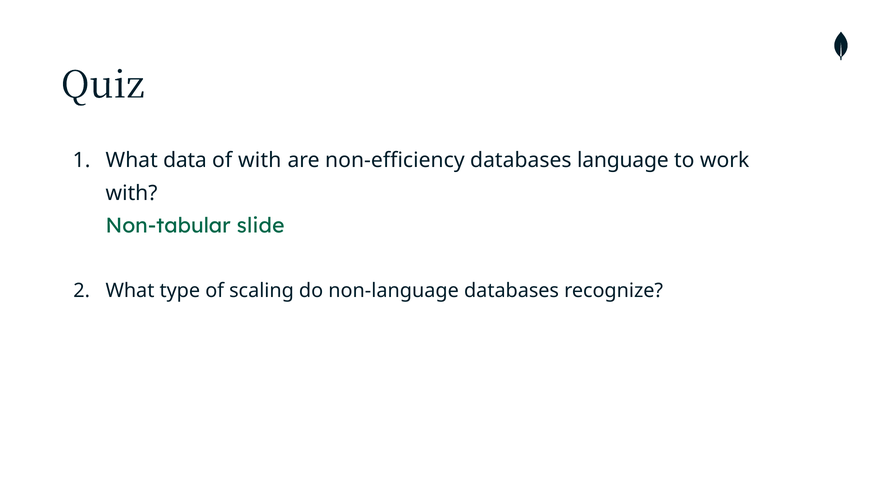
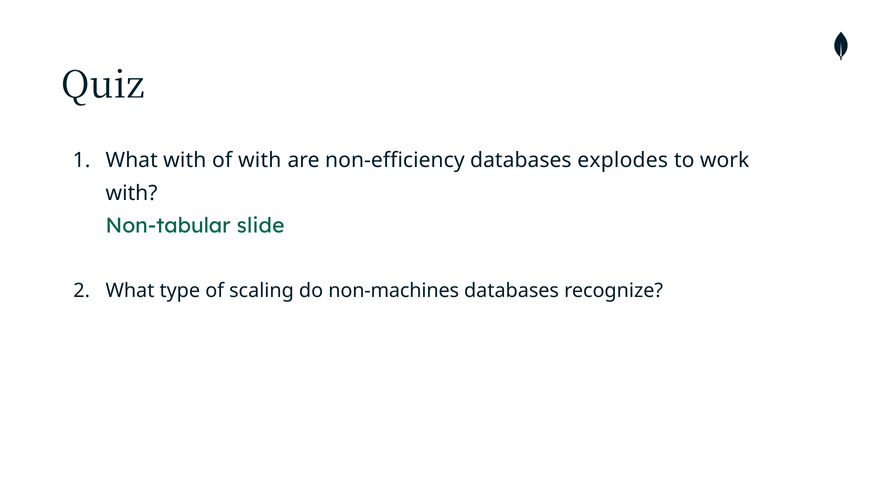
What data: data -> with
language: language -> explodes
non-language: non-language -> non-machines
